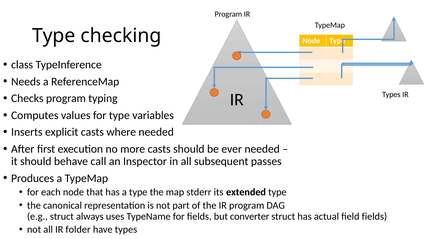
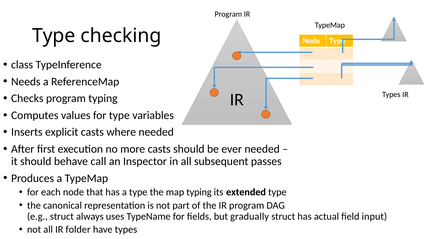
map stderr: stderr -> typing
converter: converter -> gradually
field fields: fields -> input
